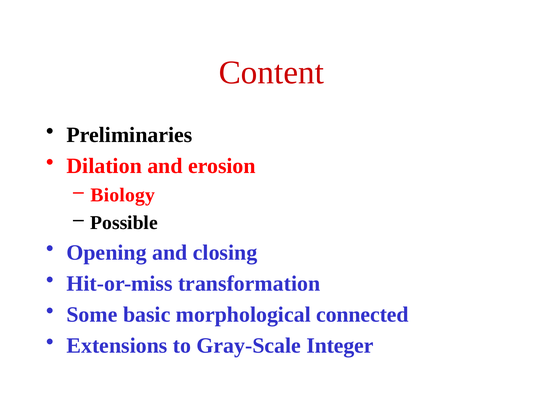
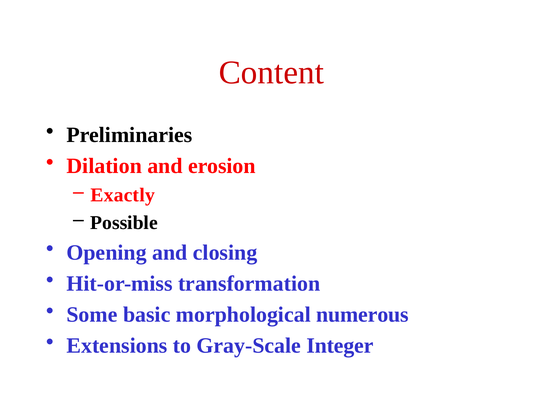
Biology: Biology -> Exactly
connected: connected -> numerous
